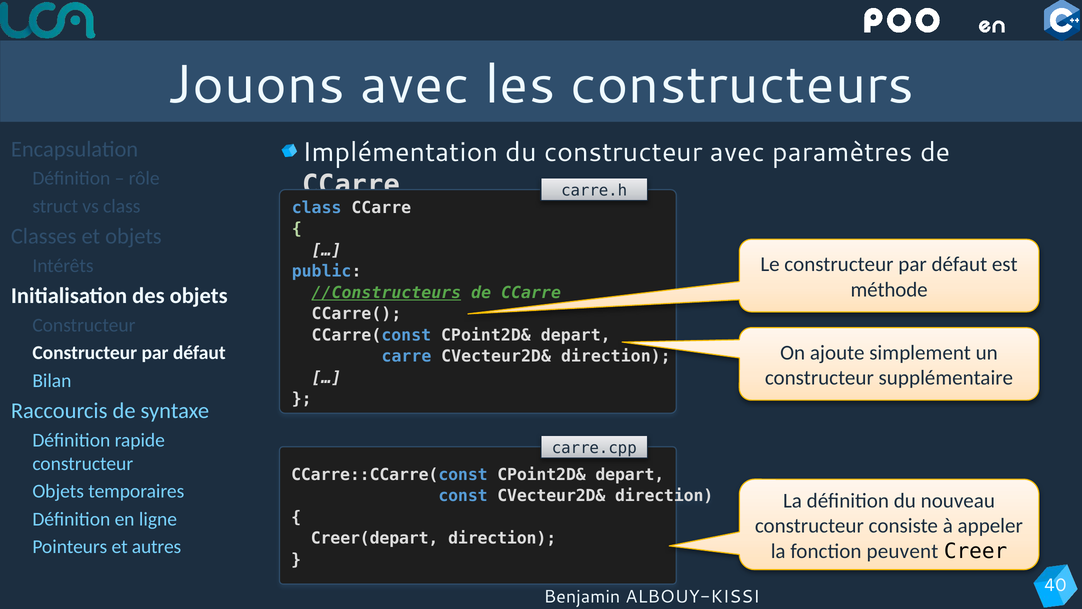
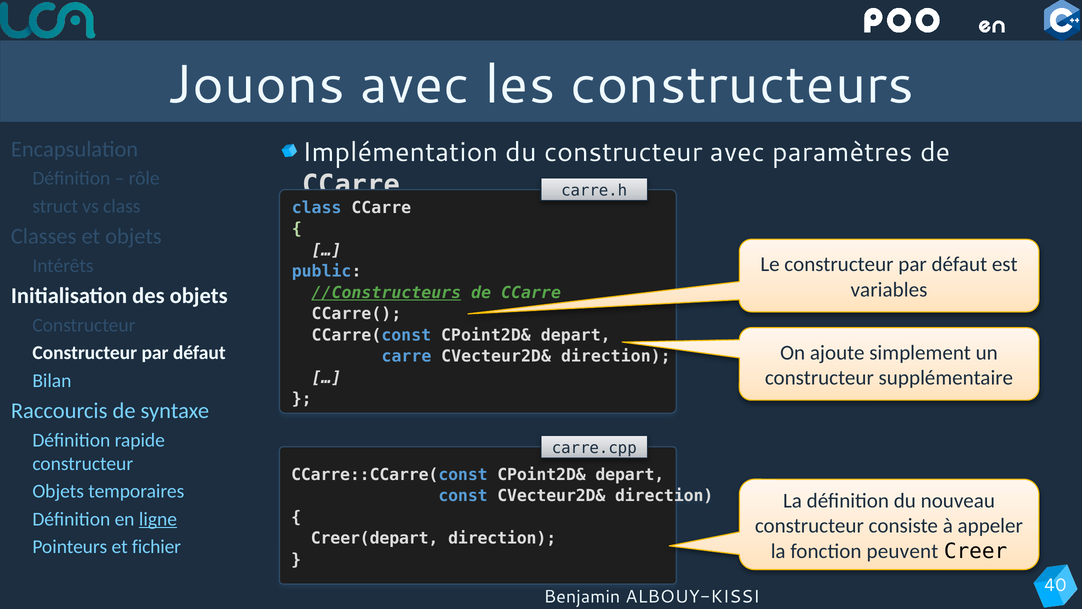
méthode: méthode -> variables
ligne underline: none -> present
autres: autres -> fichier
